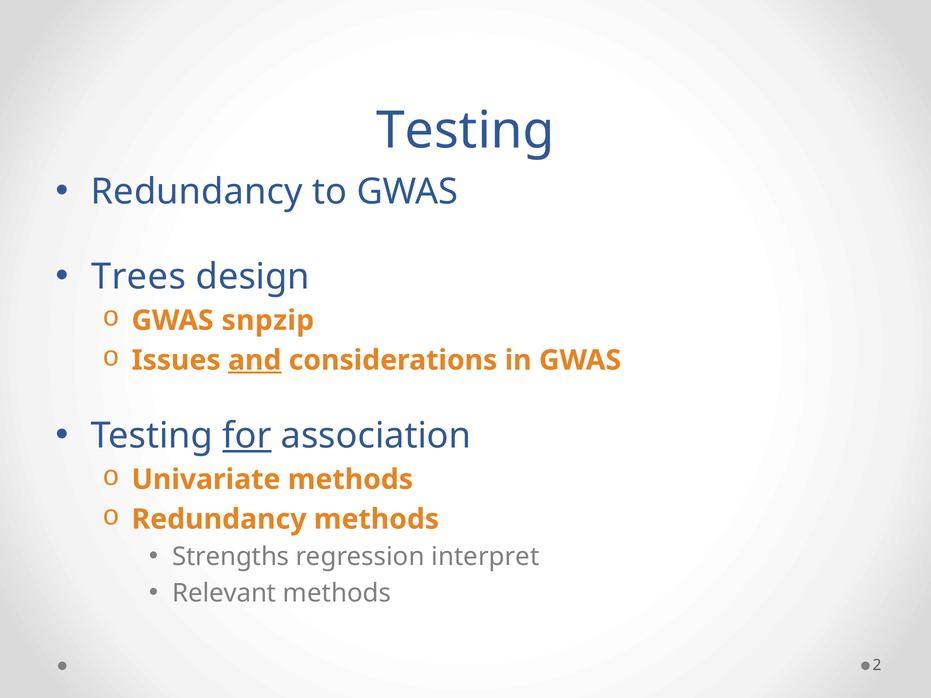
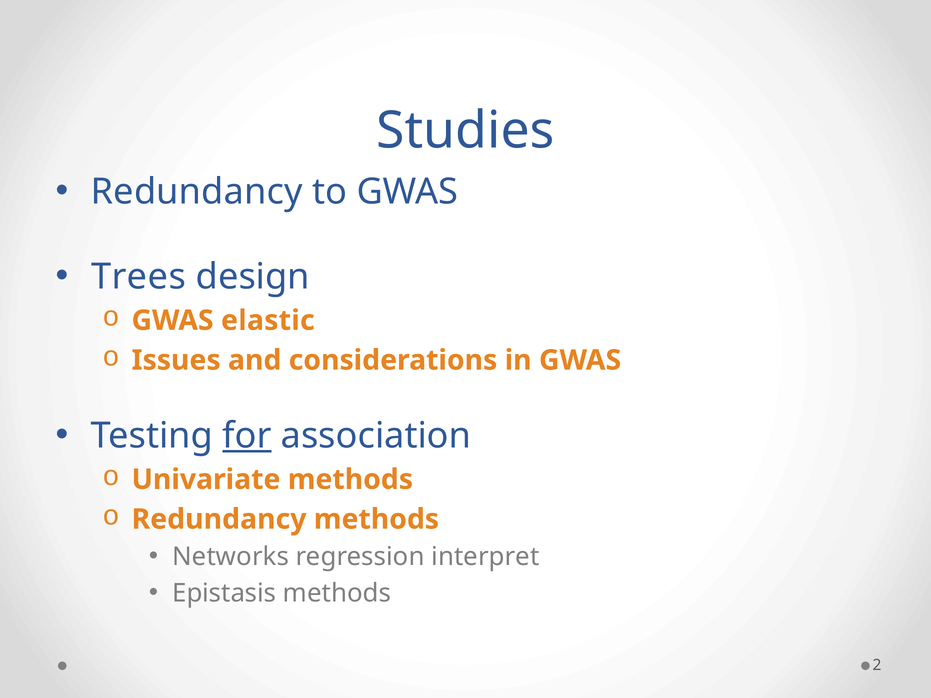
Testing at (465, 131): Testing -> Studies
snpzip: snpzip -> elastic
and underline: present -> none
Strengths: Strengths -> Networks
Relevant: Relevant -> Epistasis
